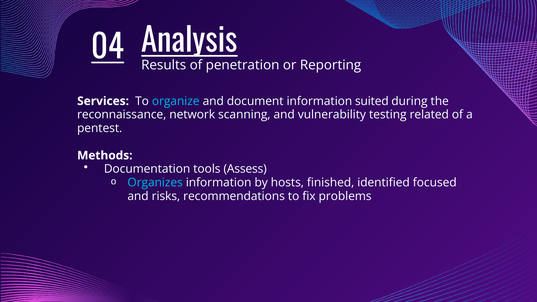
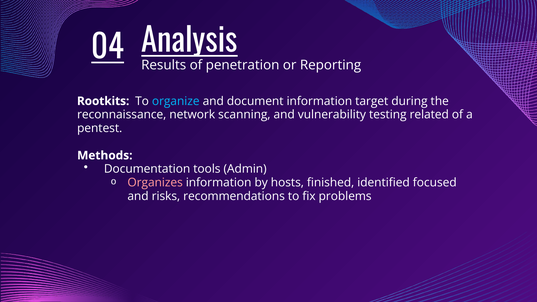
Services: Services -> Rootkits
suited: suited -> target
Assess: Assess -> Admin
Organizes colour: light blue -> pink
